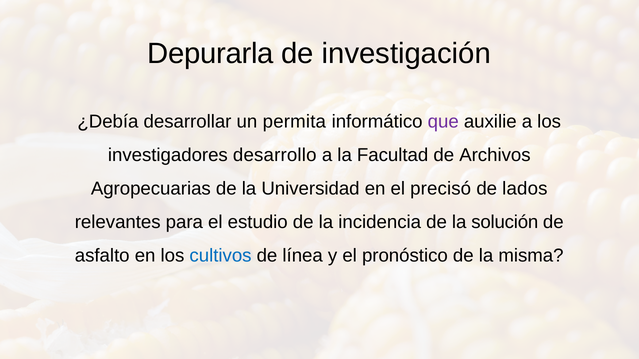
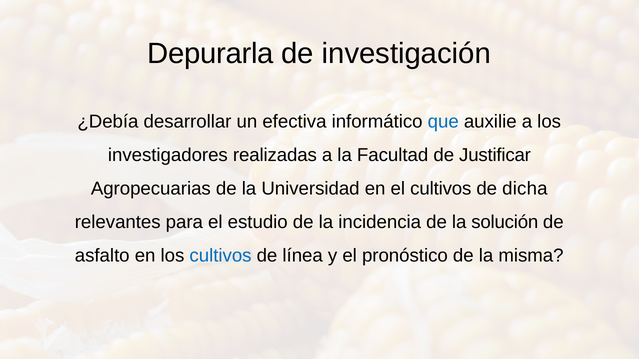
permita: permita -> efectiva
que colour: purple -> blue
desarrollo: desarrollo -> realizadas
Archivos: Archivos -> Justificar
el precisó: precisó -> cultivos
lados: lados -> dicha
